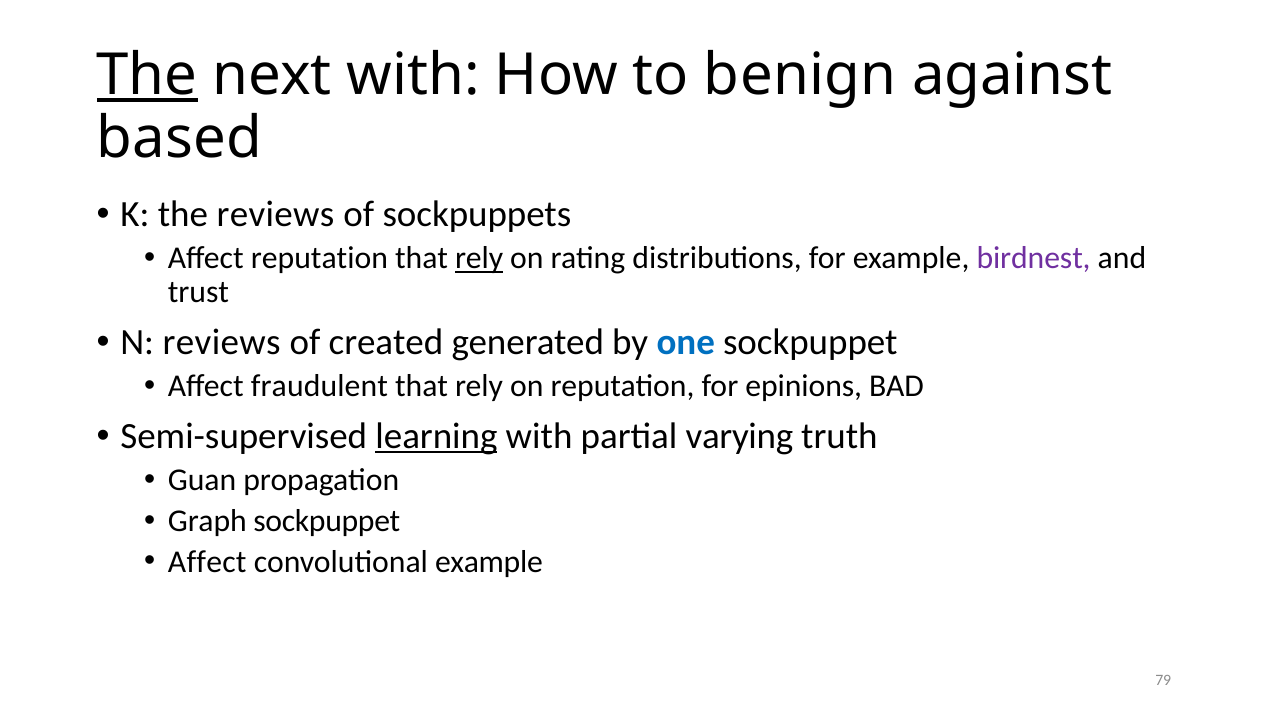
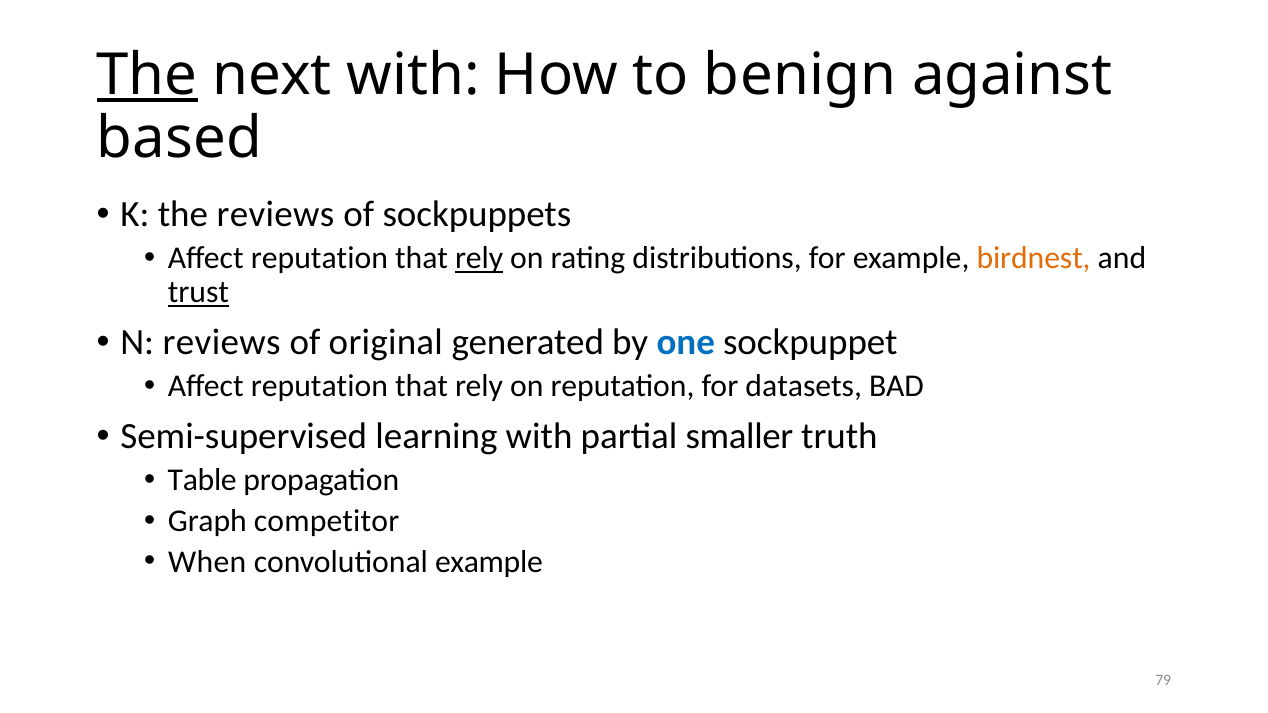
birdnest colour: purple -> orange
trust underline: none -> present
created: created -> original
fraudulent at (319, 386): fraudulent -> reputation
epinions: epinions -> datasets
learning underline: present -> none
varying: varying -> smaller
Guan: Guan -> Table
Graph sockpuppet: sockpuppet -> competitor
Affect at (207, 562): Affect -> When
